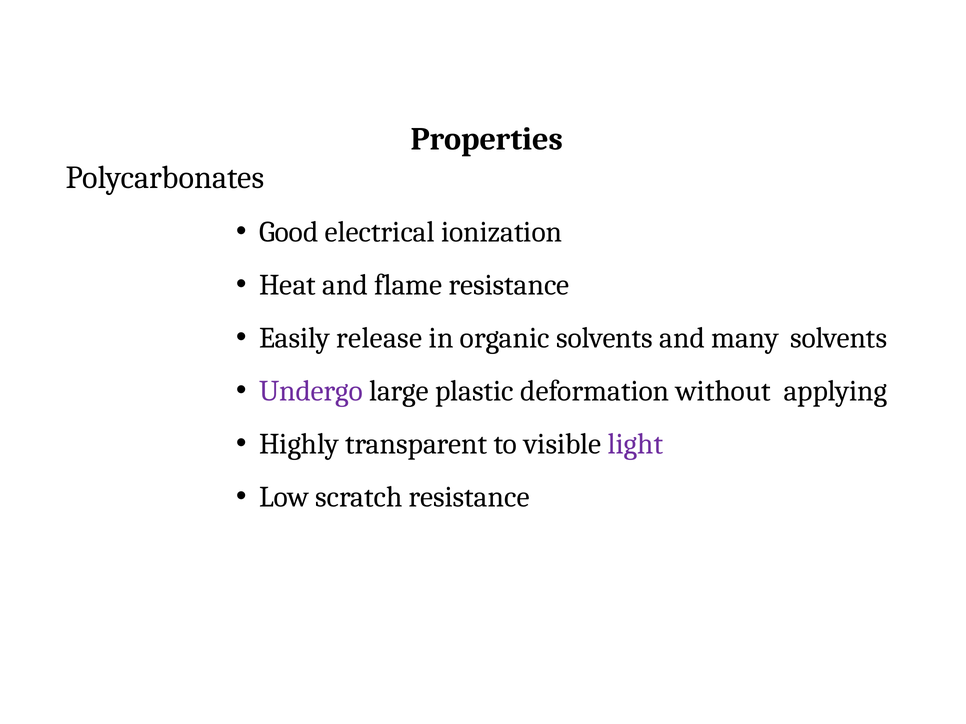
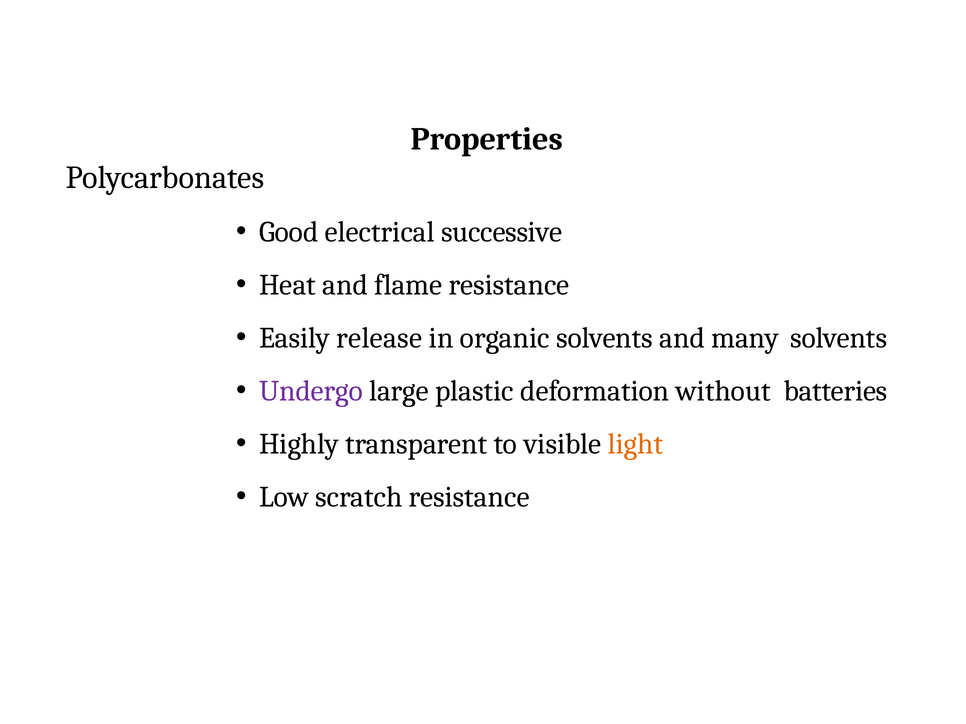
ionization: ionization -> successive
applying: applying -> batteries
light colour: purple -> orange
